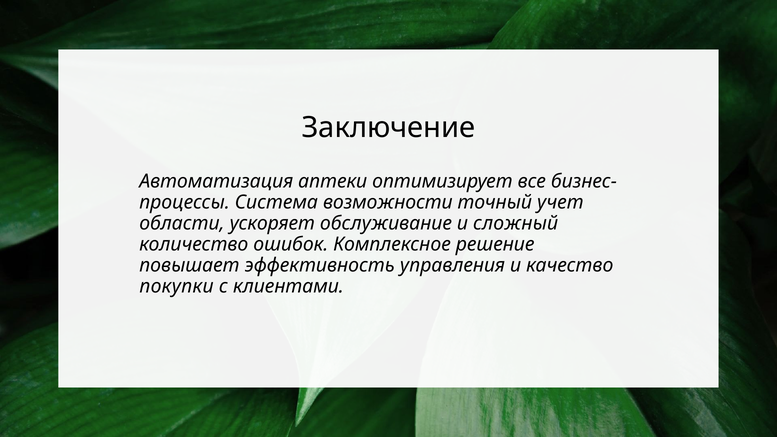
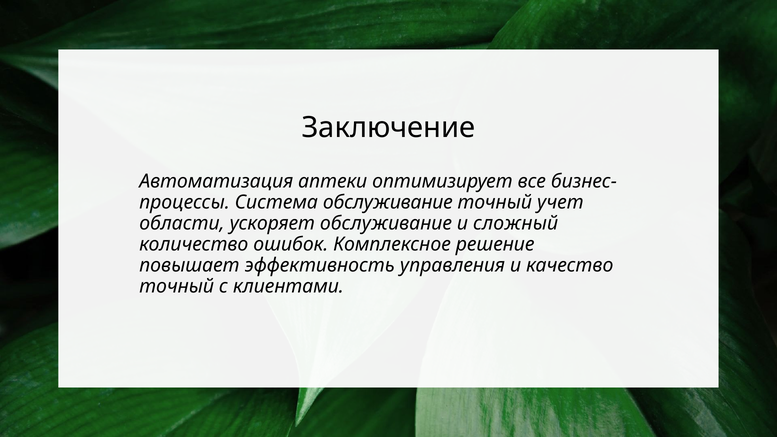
Система возможности: возможности -> обслуживание
покупки at (177, 286): покупки -> точный
